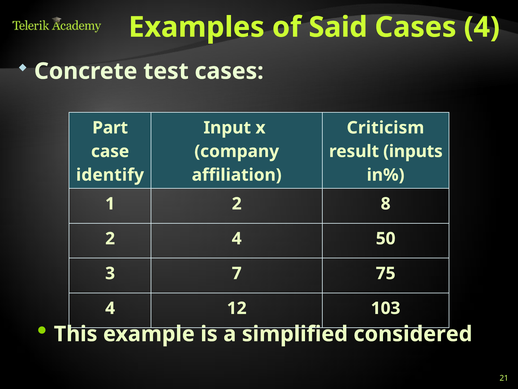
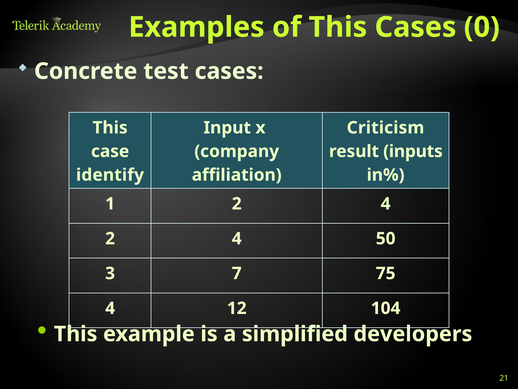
of Said: Said -> This
Cases 4: 4 -> 0
Part at (110, 128): Part -> This
1 2 8: 8 -> 4
103: 103 -> 104
considered: considered -> developers
